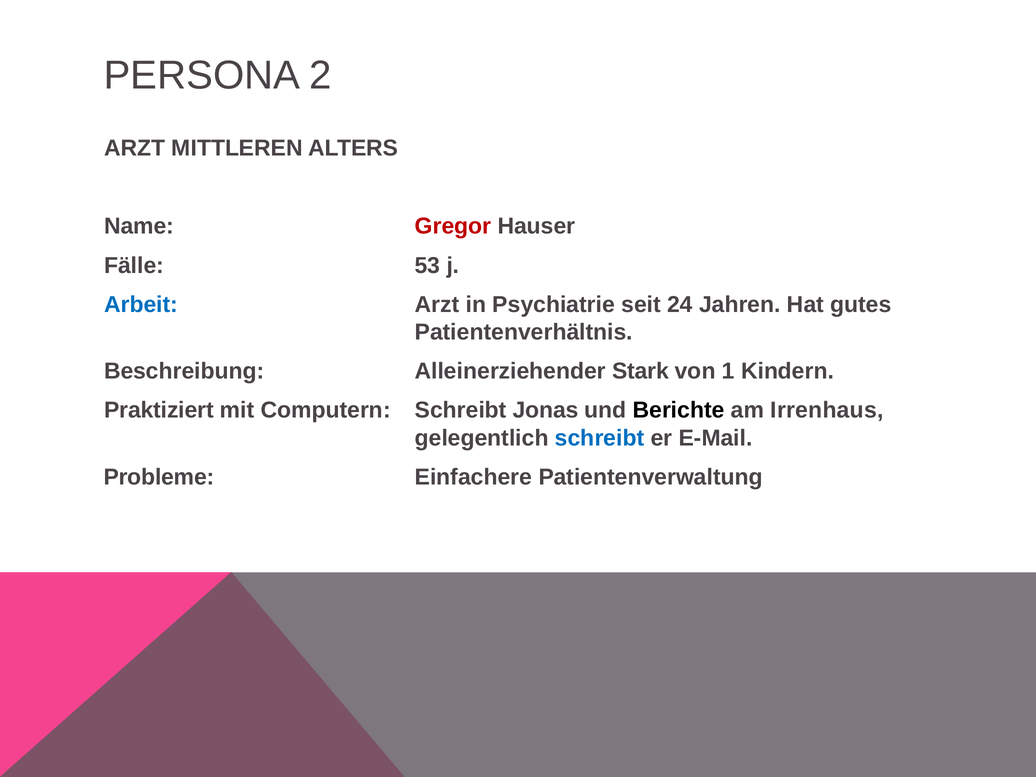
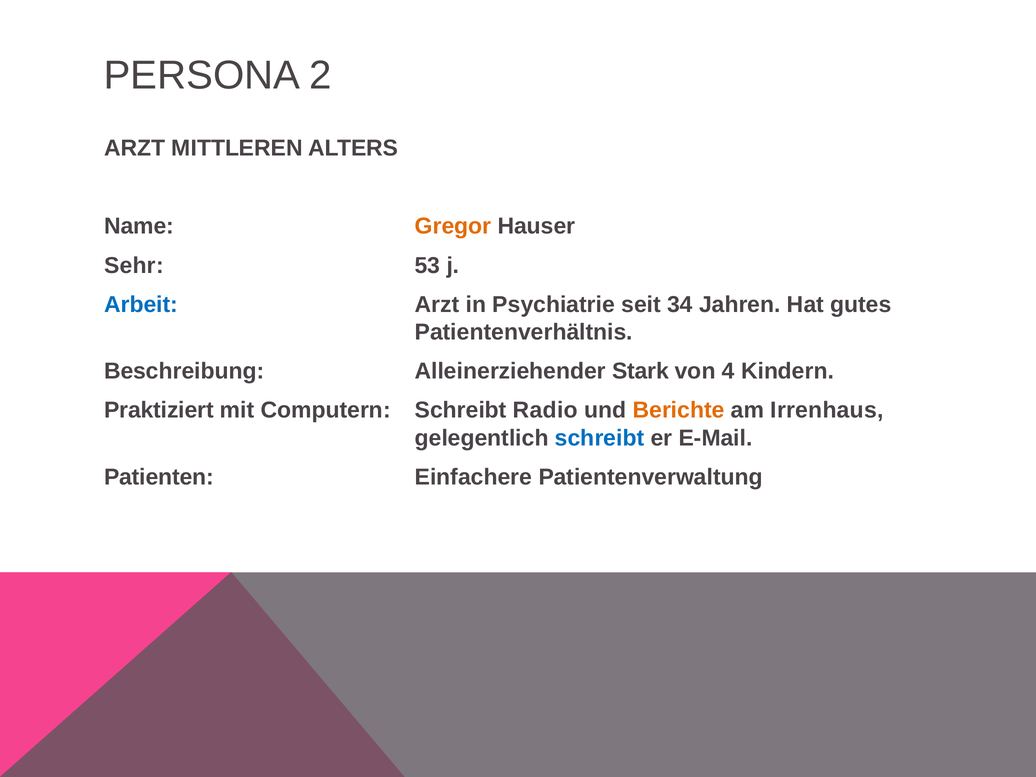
Gregor colour: red -> orange
Fälle: Fälle -> Sehr
24: 24 -> 34
1: 1 -> 4
Jonas: Jonas -> Radio
Berichte colour: black -> orange
Probleme: Probleme -> Patienten
